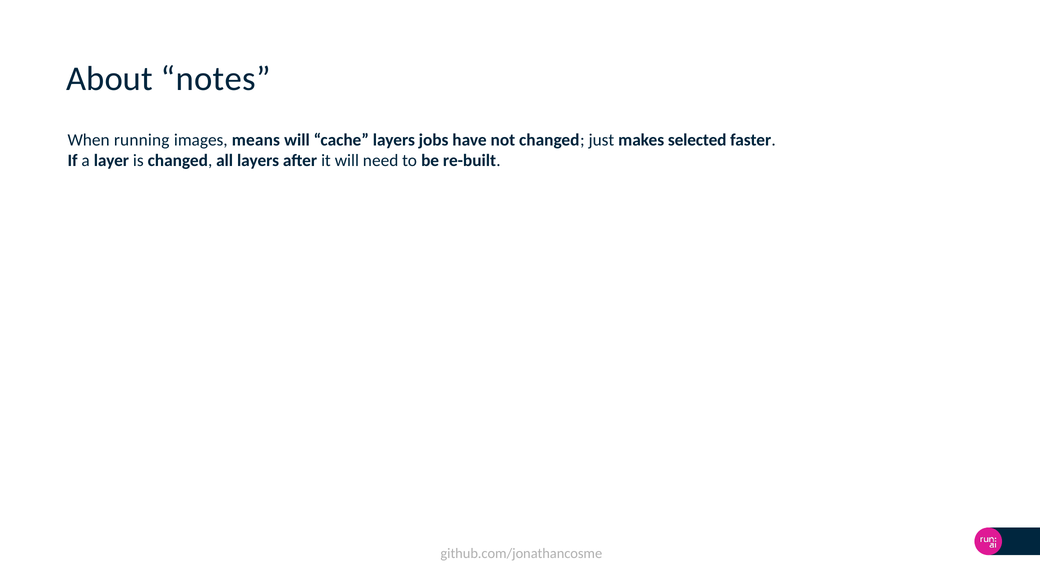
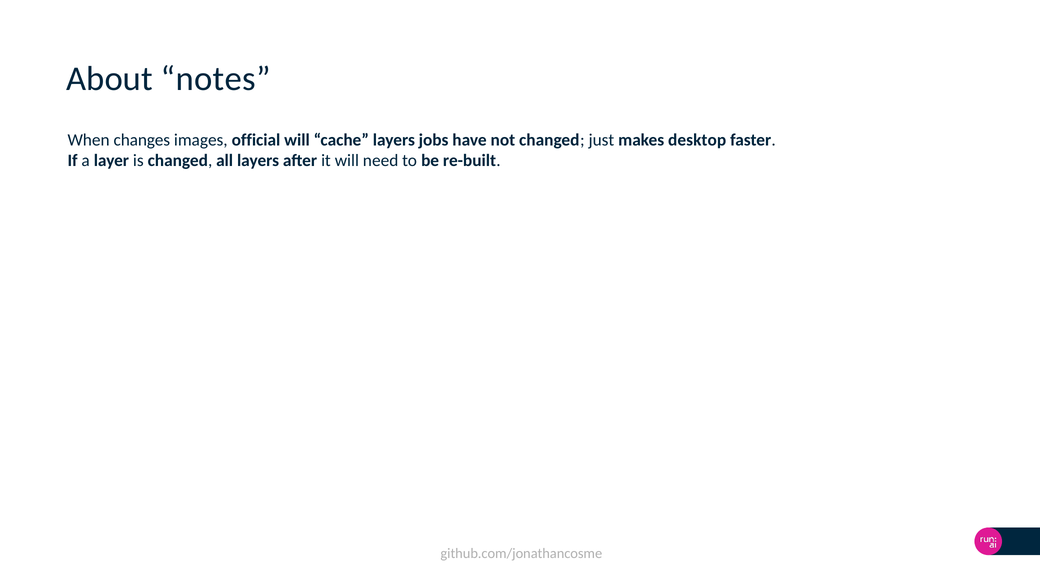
running: running -> changes
means: means -> official
selected: selected -> desktop
